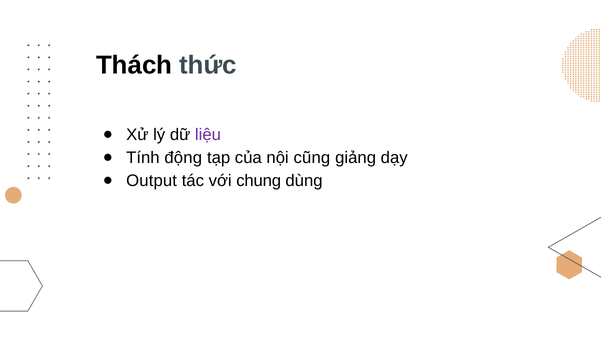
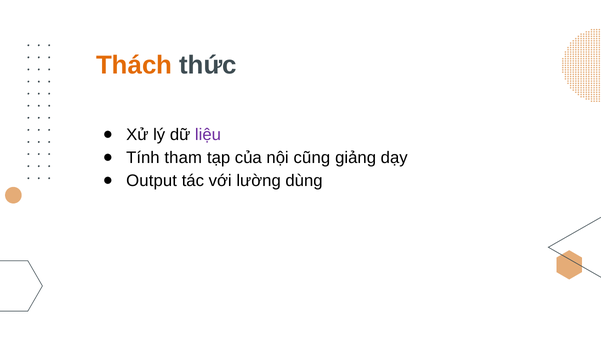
Thách colour: black -> orange
động: động -> tham
chung: chung -> lường
